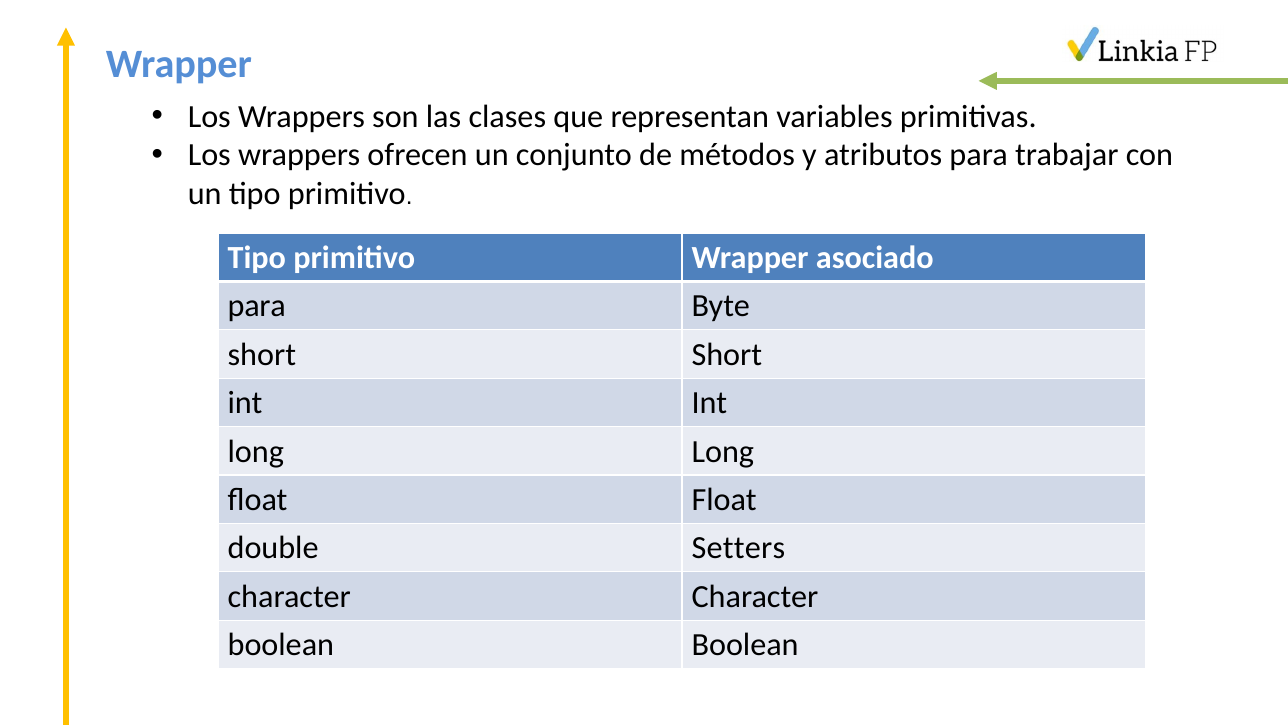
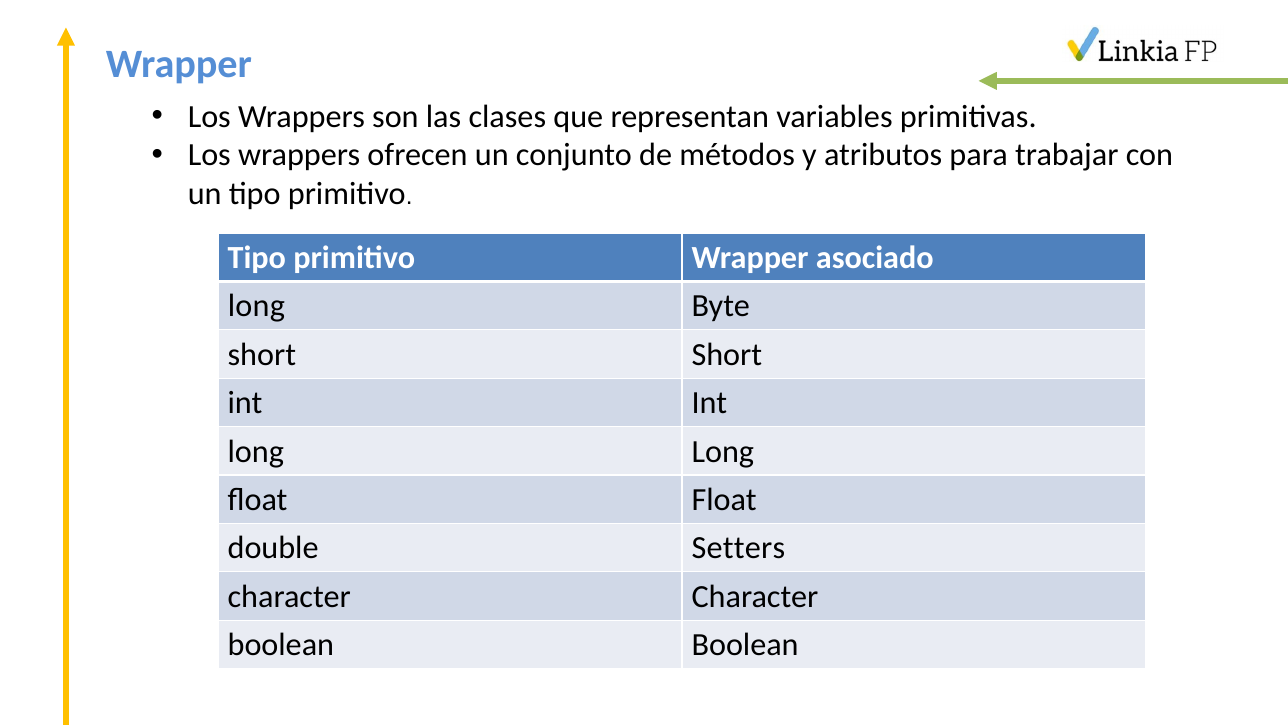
para at (257, 306): para -> long
